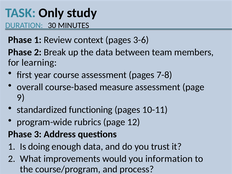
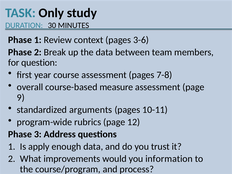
learning: learning -> question
functioning: functioning -> arguments
doing: doing -> apply
